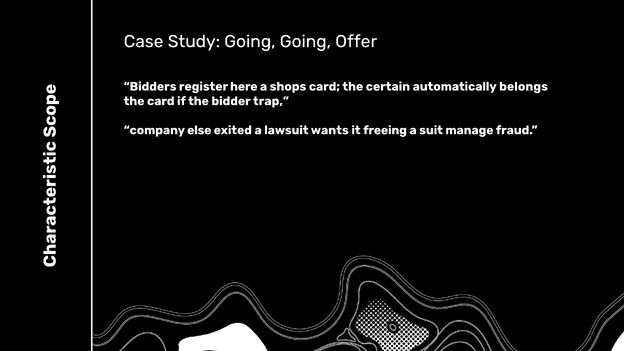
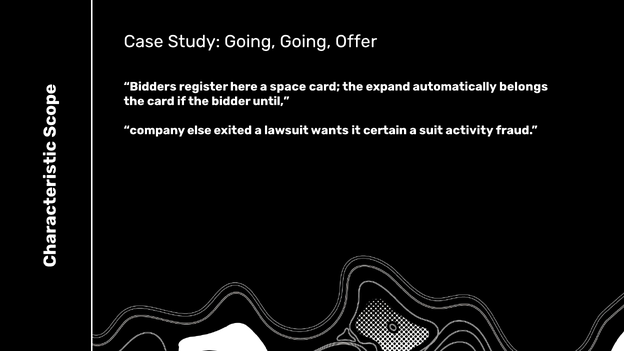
shops: shops -> space
certain: certain -> expand
trap: trap -> until
freeing: freeing -> certain
manage: manage -> activity
